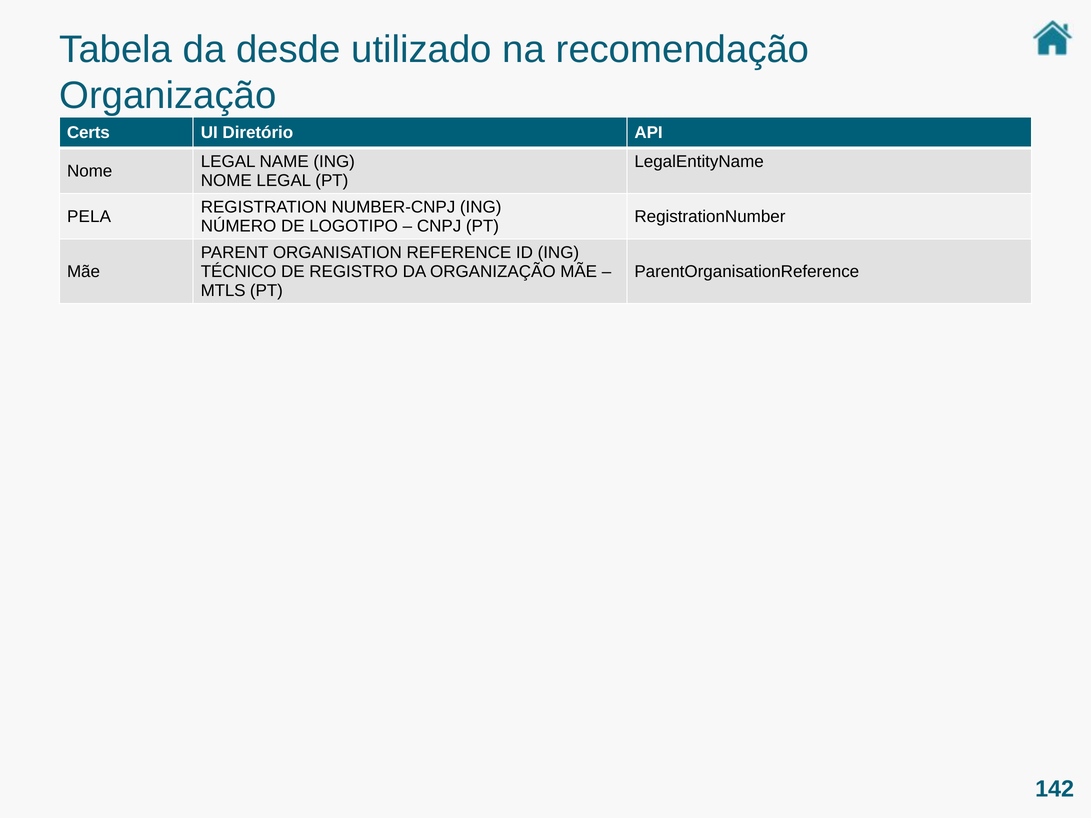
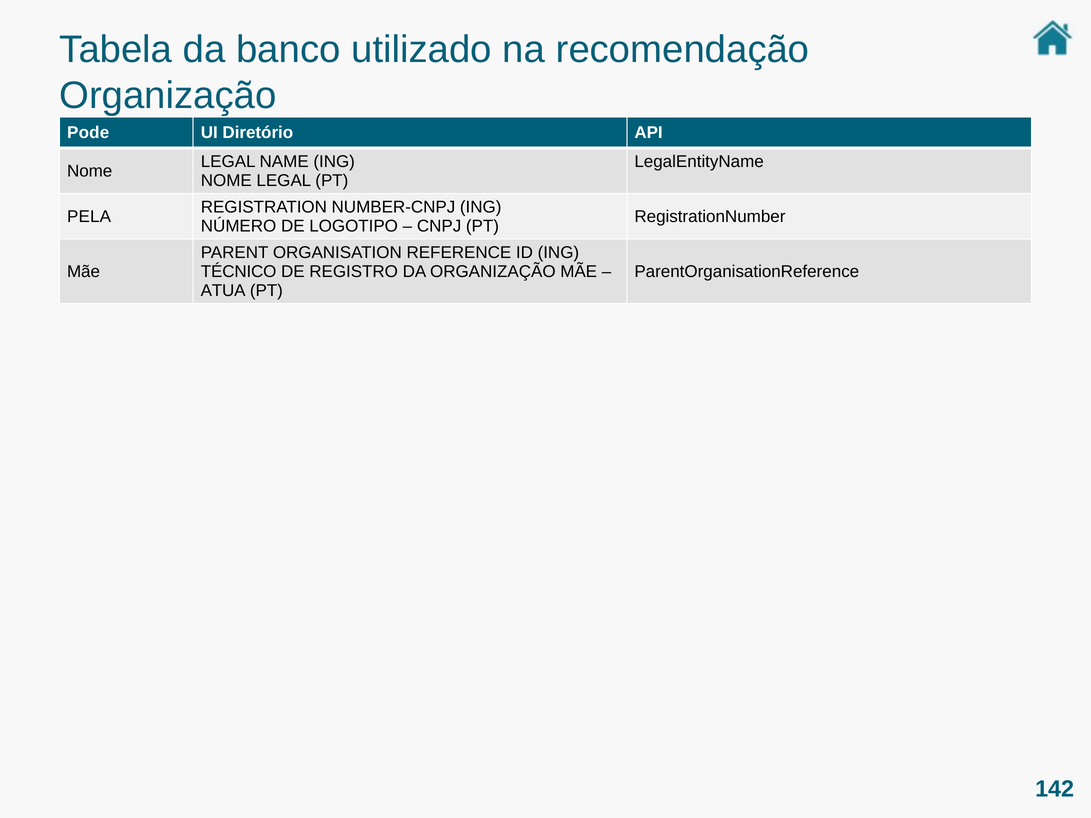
desde: desde -> banco
Certs: Certs -> Pode
MTLS: MTLS -> ATUA
